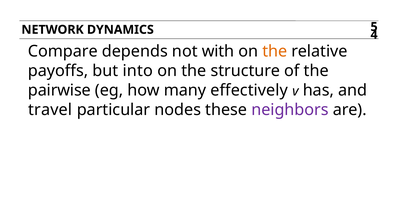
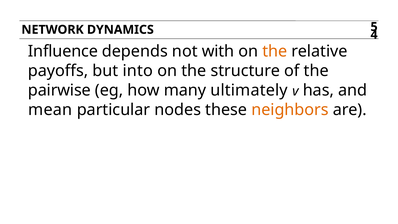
Compare: Compare -> Influence
effectively: effectively -> ultimately
travel: travel -> mean
neighbors colour: purple -> orange
